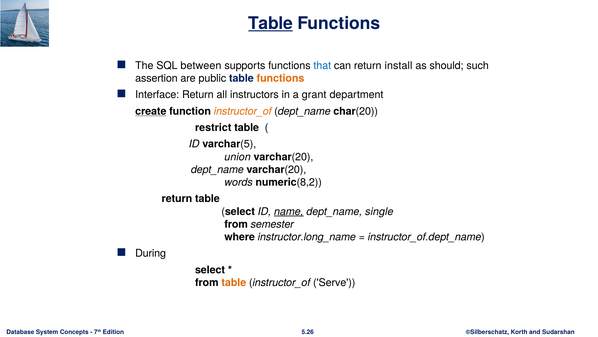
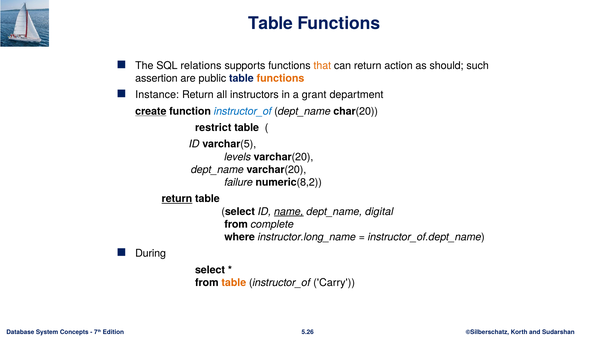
Table at (271, 23) underline: present -> none
between: between -> relations
that colour: blue -> orange
install: install -> action
Interface: Interface -> Instance
instructor_of at (243, 111) colour: orange -> blue
union: union -> levels
words: words -> failure
return at (177, 198) underline: none -> present
single: single -> digital
semester: semester -> complete
Serve: Serve -> Carry
